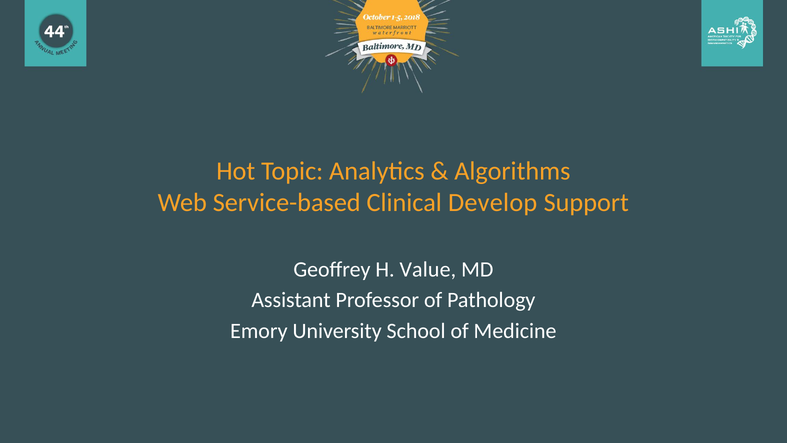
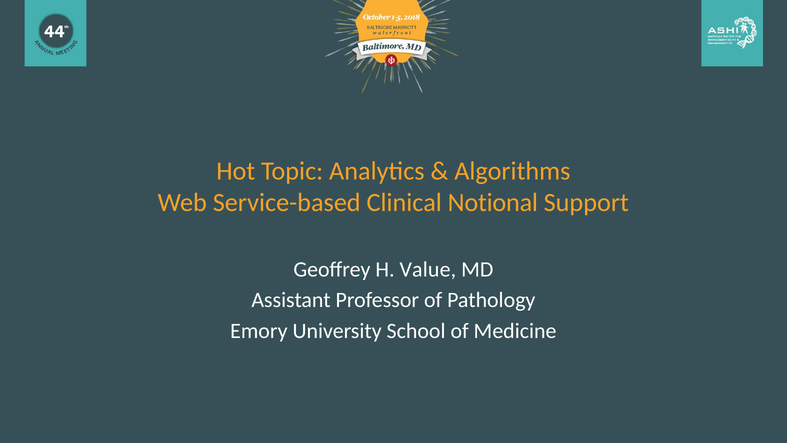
Develop: Develop -> Notional
